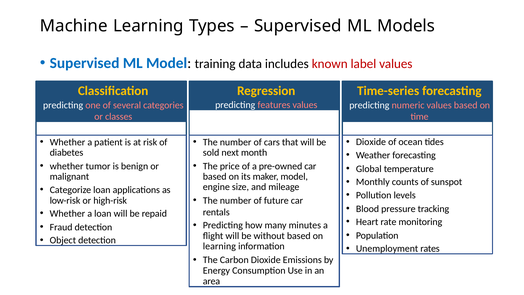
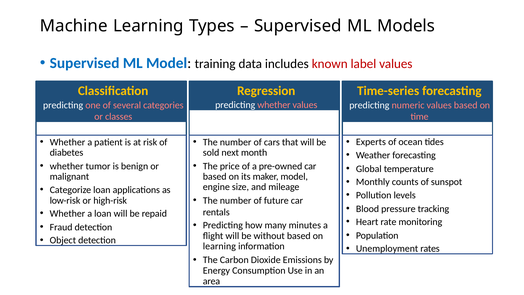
predicting features: features -> whether
Dioxide at (371, 142): Dioxide -> Experts
